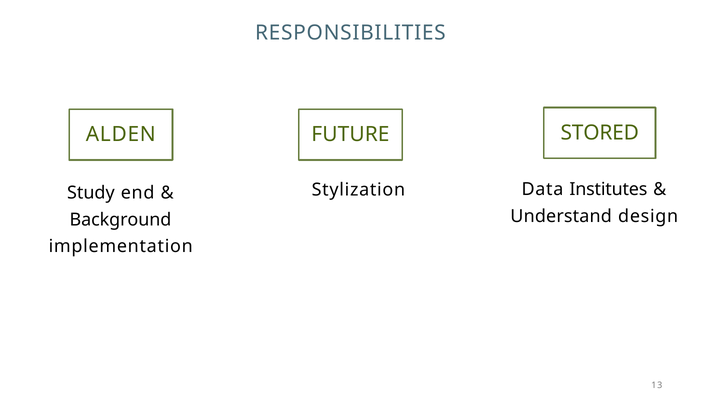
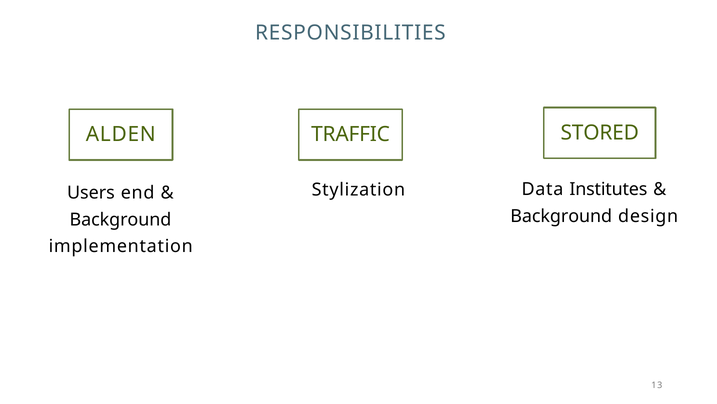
FUTURE: FUTURE -> TRAFFIC
Study: Study -> Users
Understand at (561, 216): Understand -> Background
